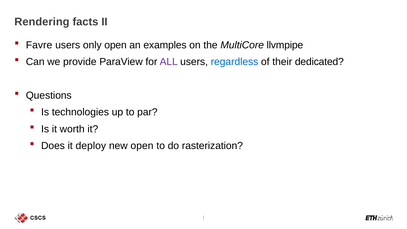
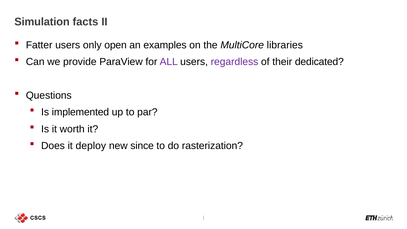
Rendering: Rendering -> Simulation
Favre: Favre -> Fatter
llvmpipe: llvmpipe -> libraries
regardless colour: blue -> purple
technologies: technologies -> implemented
new open: open -> since
